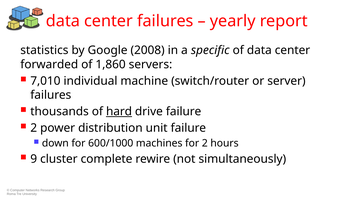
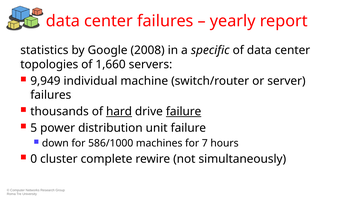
forwarded: forwarded -> topologies
1,860: 1,860 -> 1,660
7,010: 7,010 -> 9,949
failure at (184, 112) underline: none -> present
2 at (34, 128): 2 -> 5
600/1000: 600/1000 -> 586/1000
for 2: 2 -> 7
9: 9 -> 0
